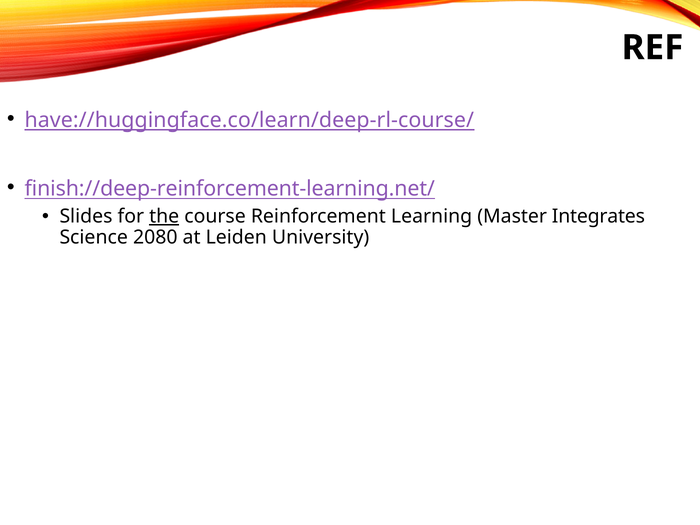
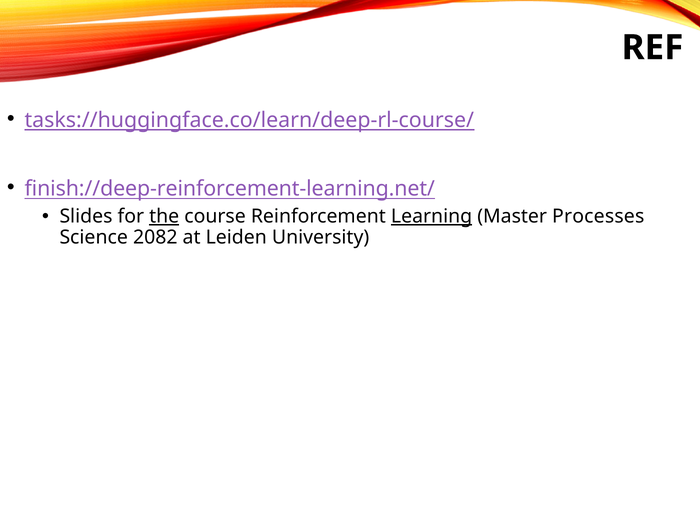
have://huggingface.co/learn/deep-rl-course/: have://huggingface.co/learn/deep-rl-course/ -> tasks://huggingface.co/learn/deep-rl-course/
Learning underline: none -> present
Integrates: Integrates -> Processes
2080: 2080 -> 2082
